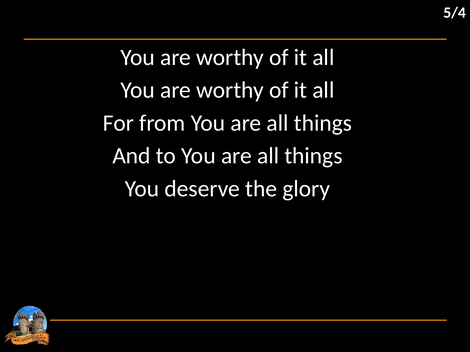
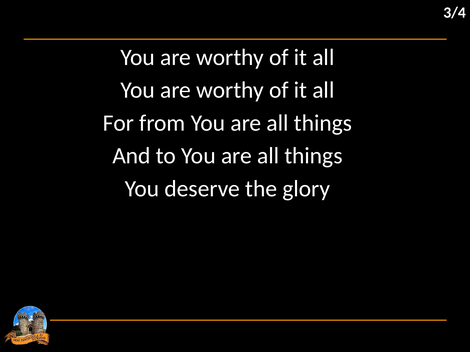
5/4: 5/4 -> 3/4
